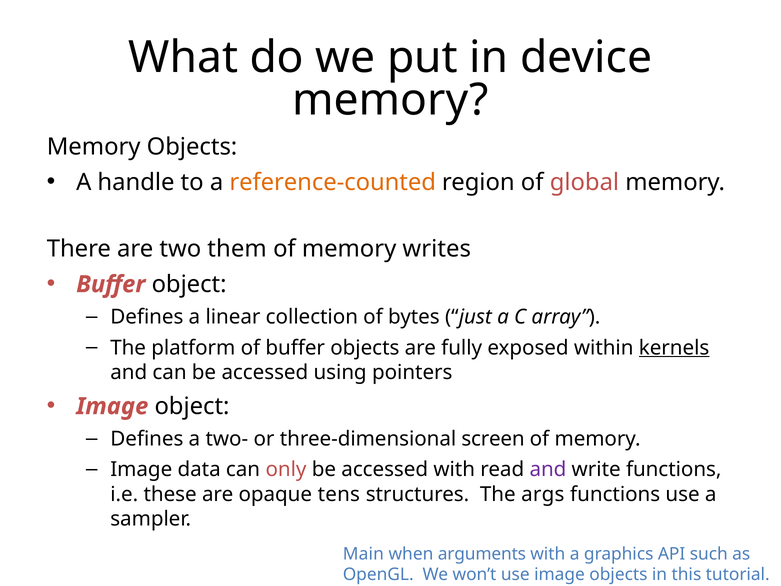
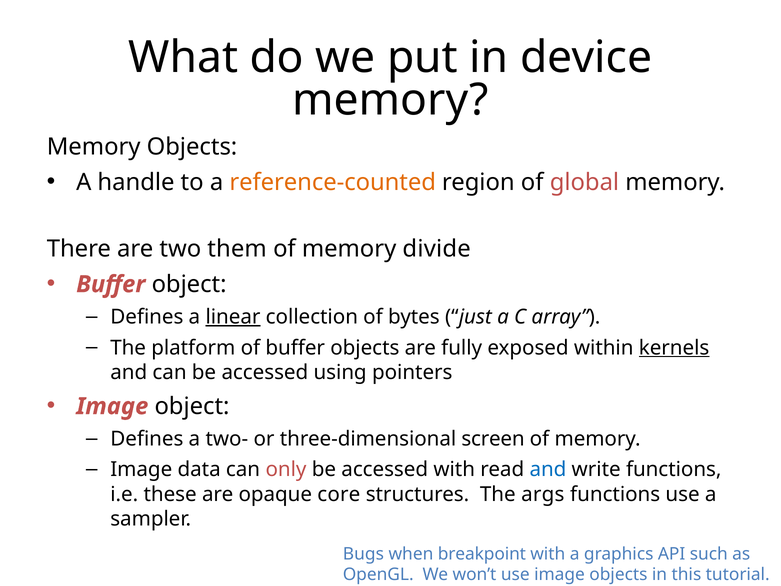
writes: writes -> divide
linear underline: none -> present
and at (548, 469) colour: purple -> blue
tens: tens -> core
Main: Main -> Bugs
arguments: arguments -> breakpoint
